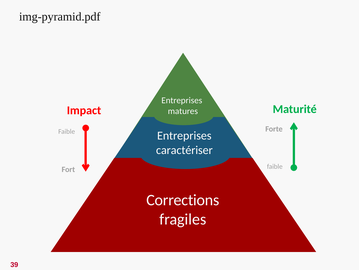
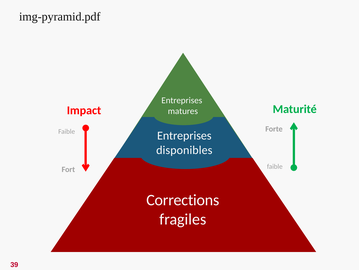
caractériser: caractériser -> disponibles
